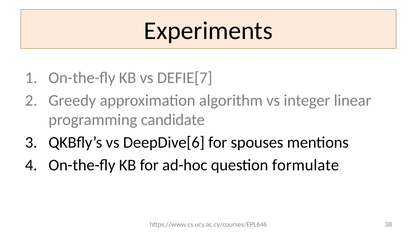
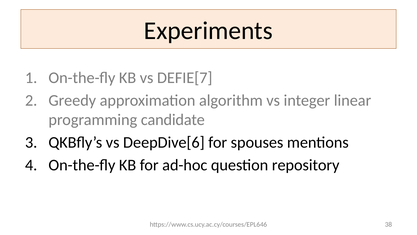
formulate: formulate -> repository
